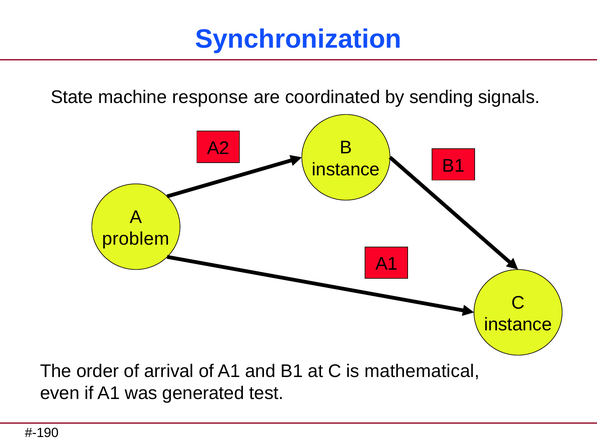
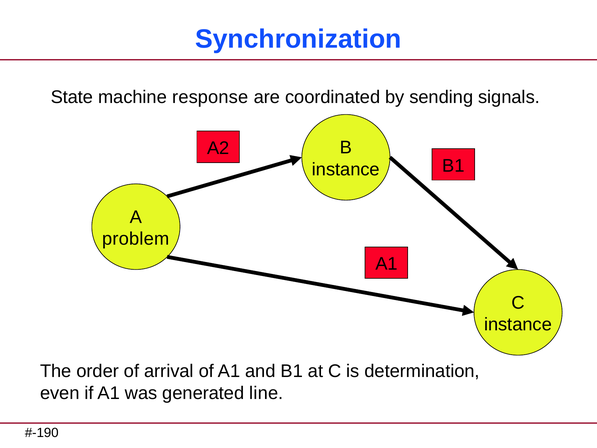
mathematical: mathematical -> determination
test: test -> line
